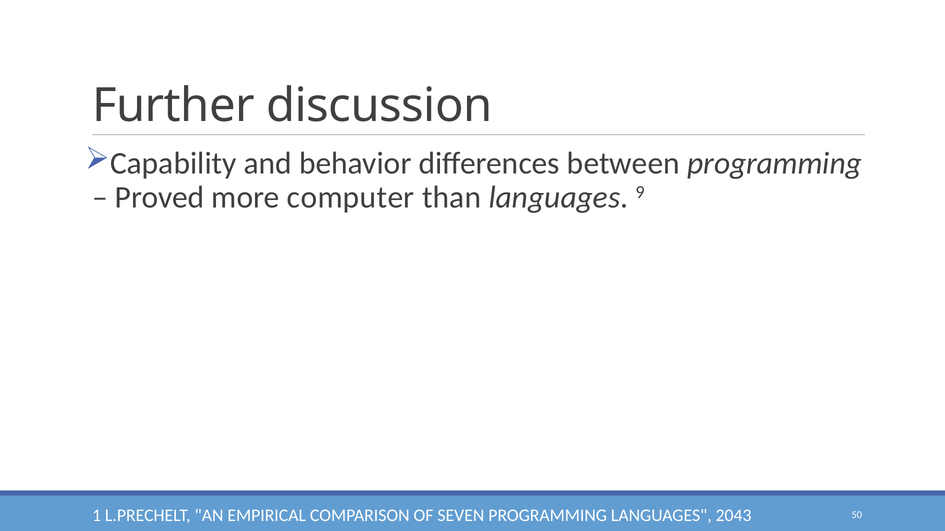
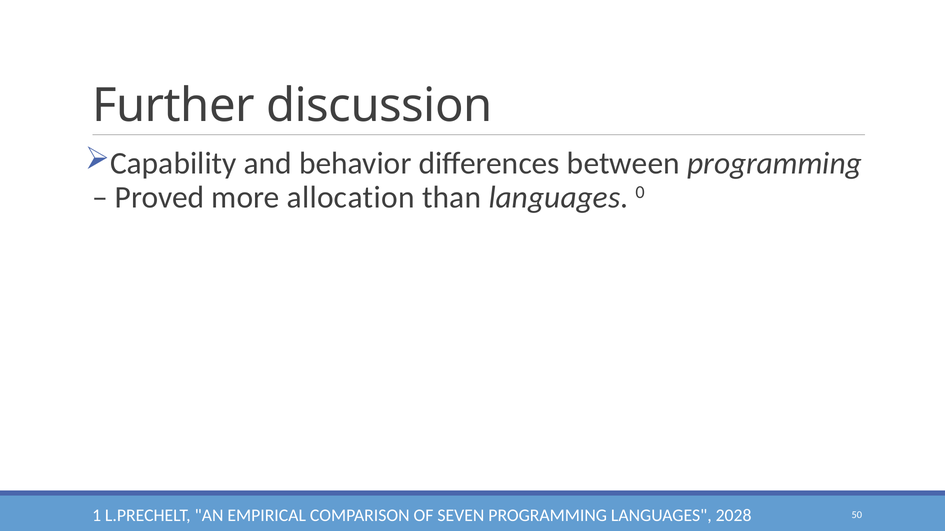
computer: computer -> allocation
9: 9 -> 0
2043: 2043 -> 2028
